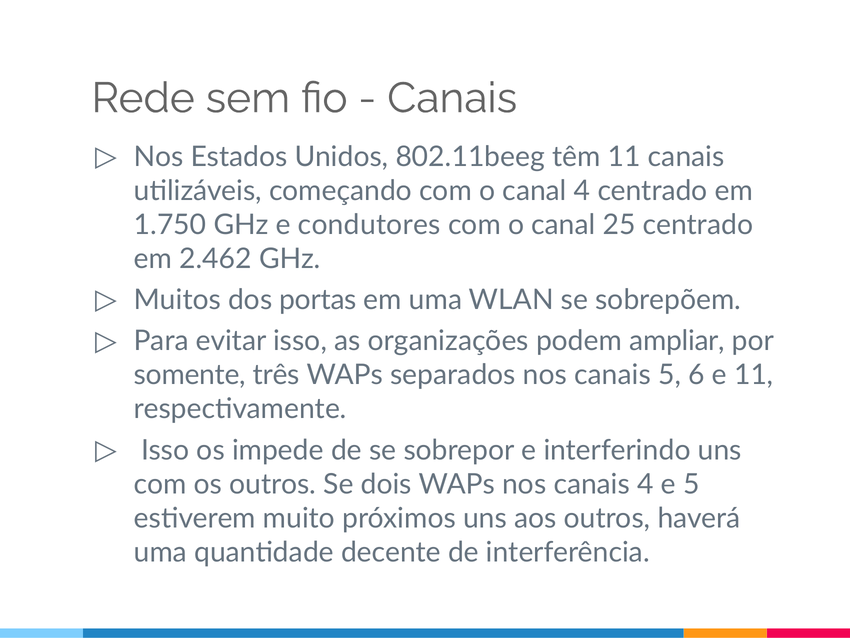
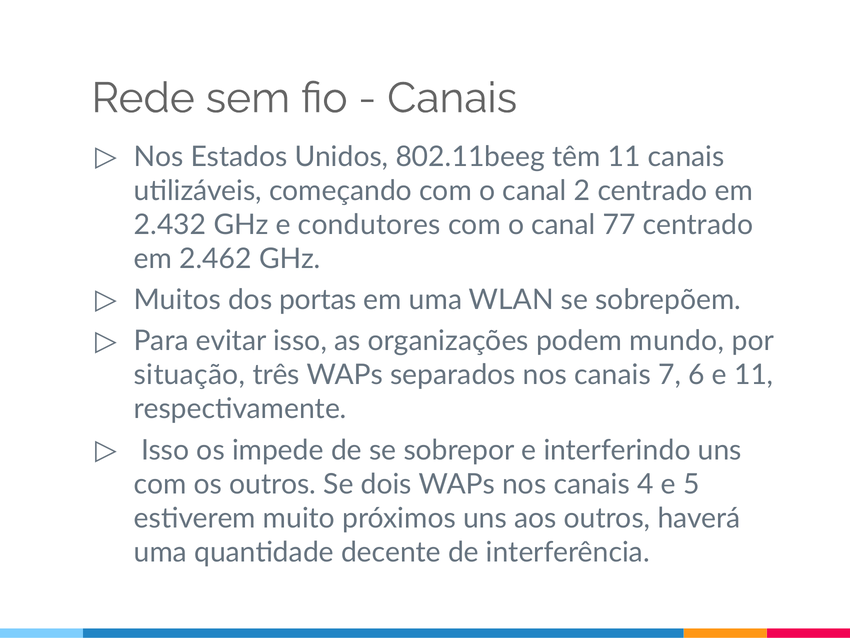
canal 4: 4 -> 2
1.750: 1.750 -> 2.432
25: 25 -> 77
ampliar: ampliar -> mundo
somente: somente -> situação
canais 5: 5 -> 7
